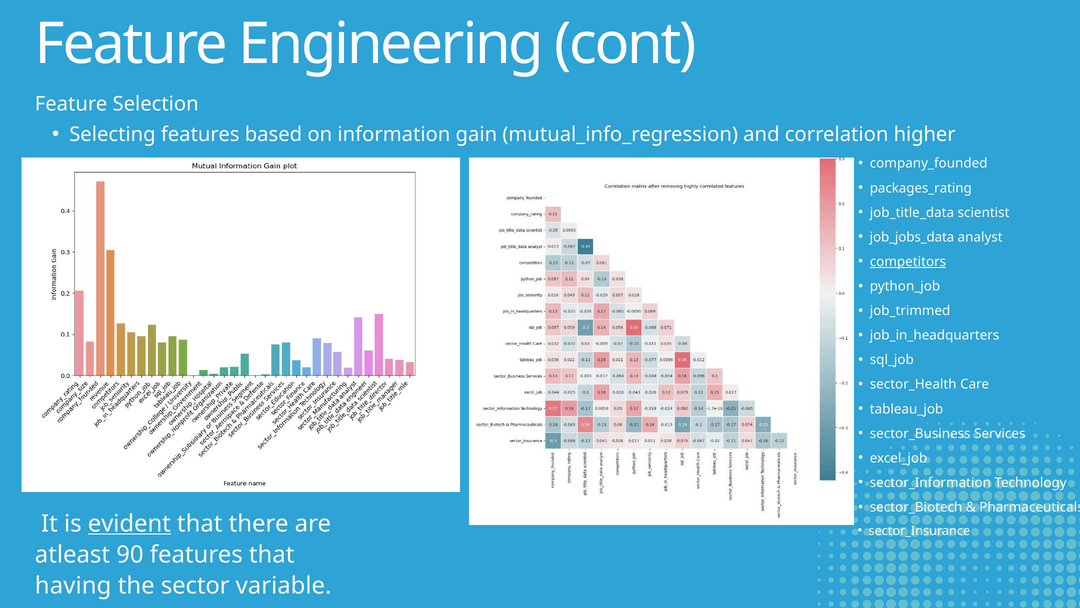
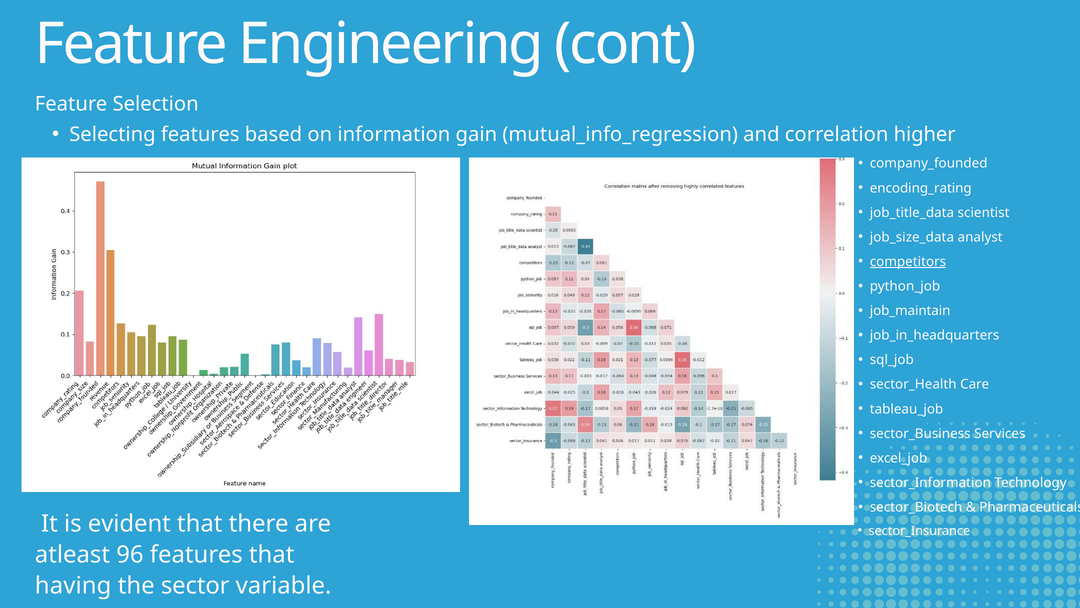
packages_rating: packages_rating -> encoding_rating
job_jobs_data: job_jobs_data -> job_size_data
job_trimmed: job_trimmed -> job_maintain
evident underline: present -> none
90: 90 -> 96
